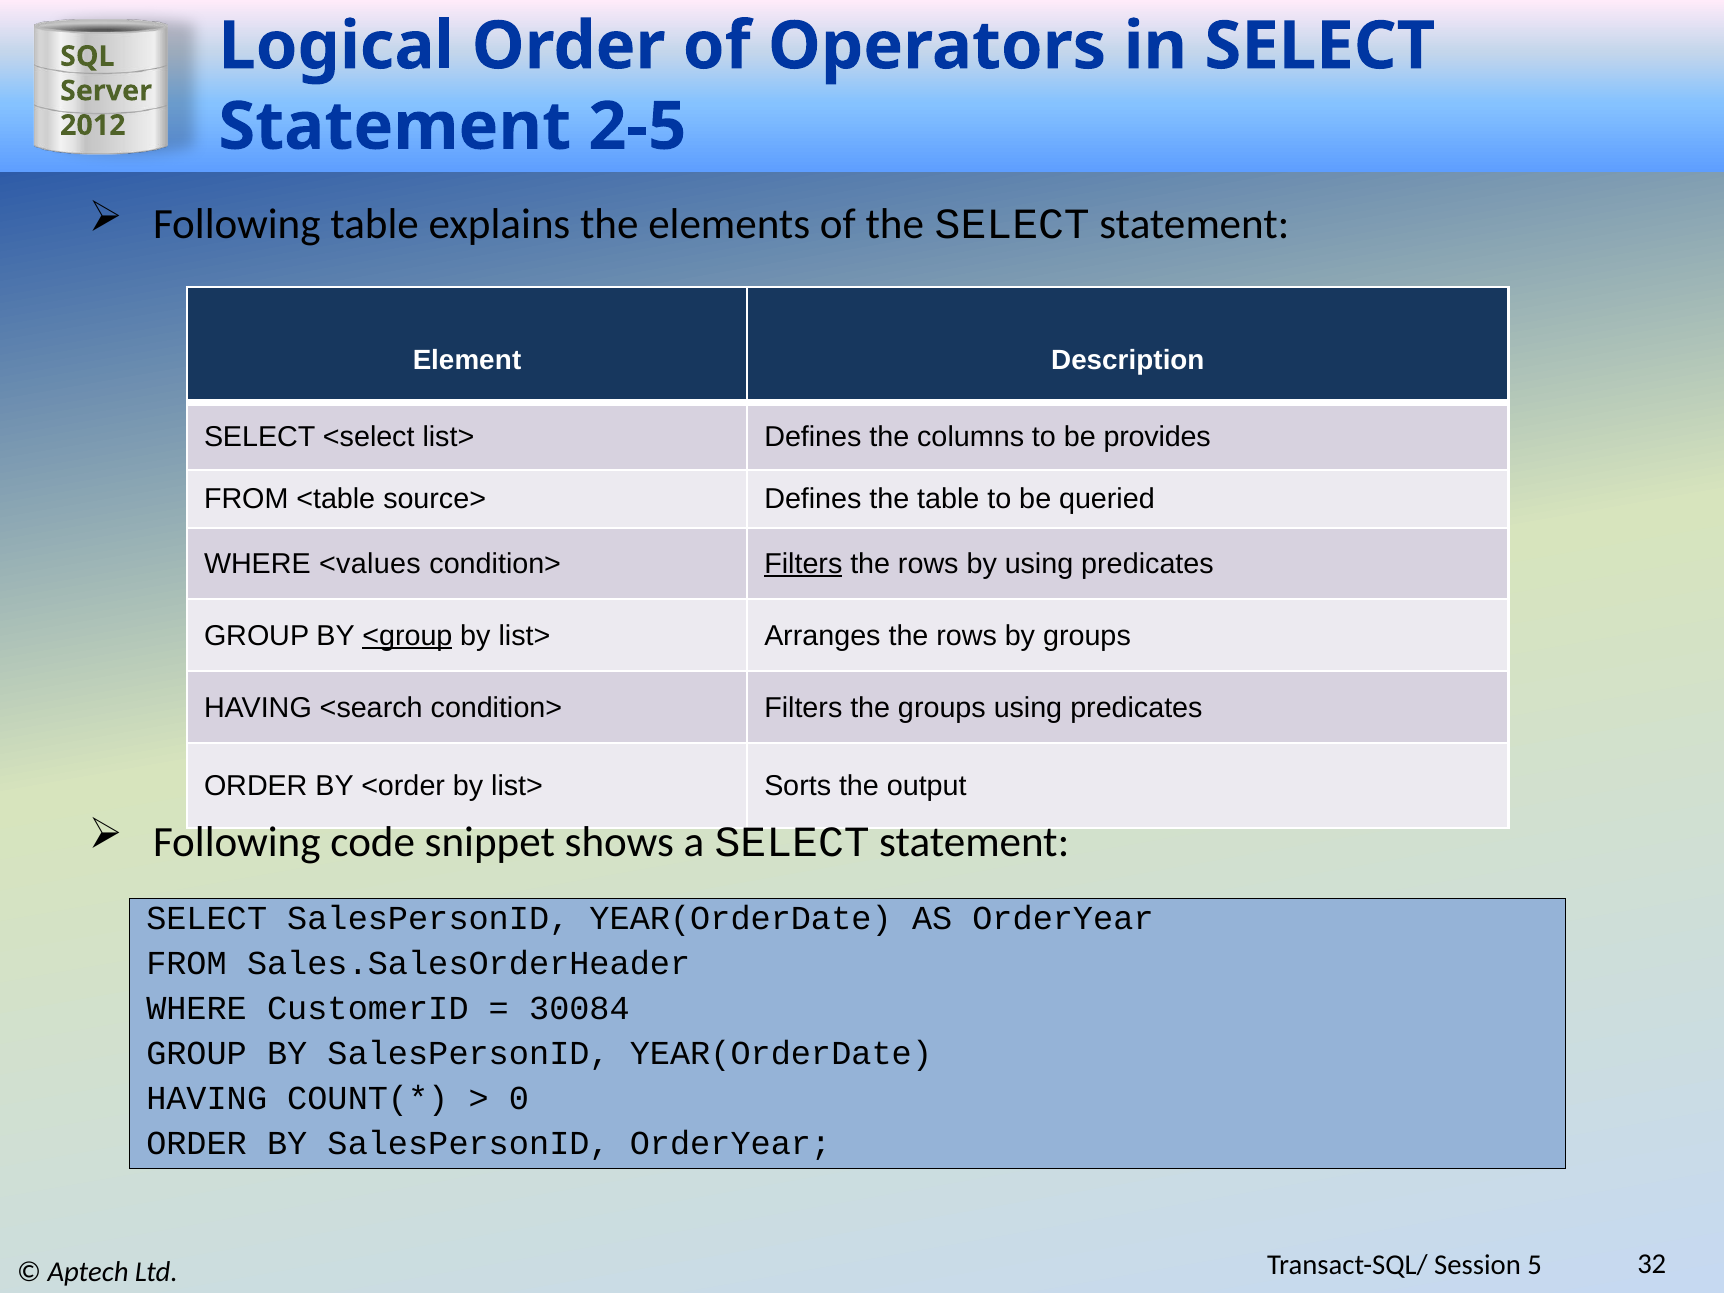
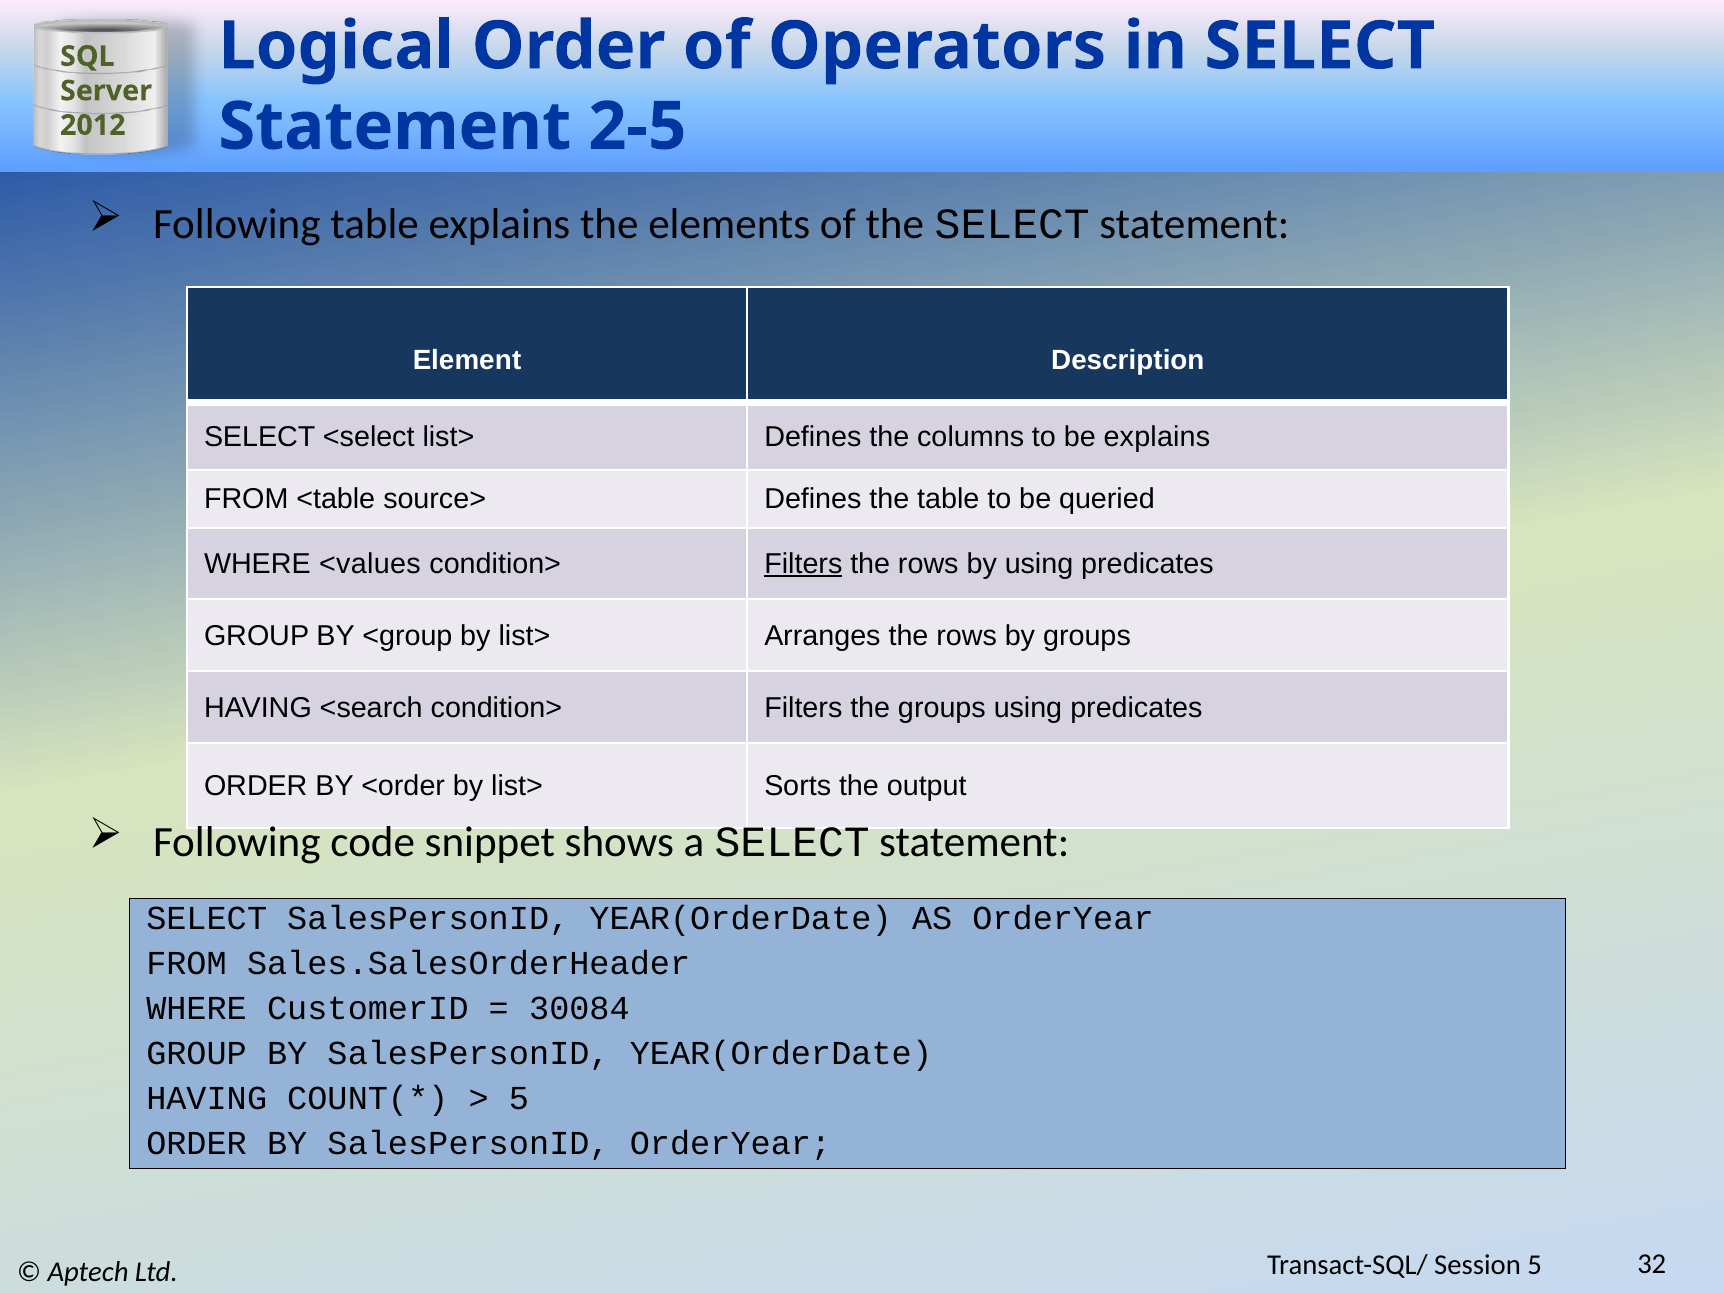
be provides: provides -> explains
<group underline: present -> none
0 at (519, 1098): 0 -> 5
